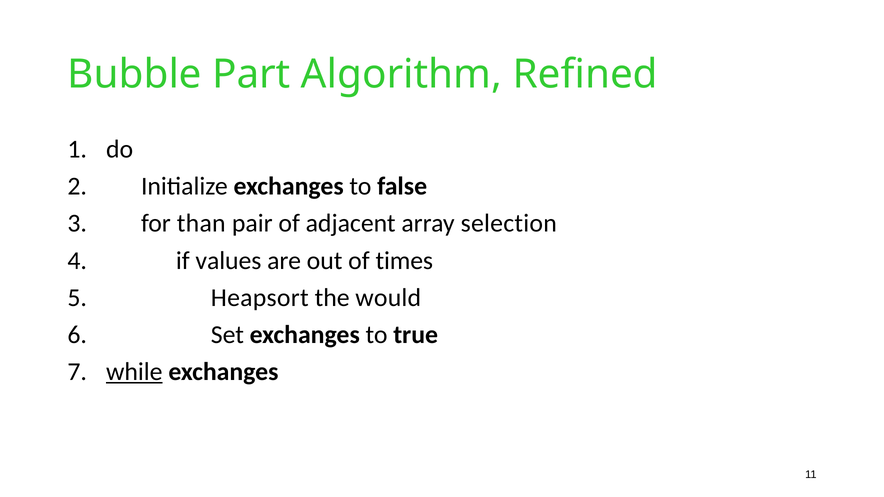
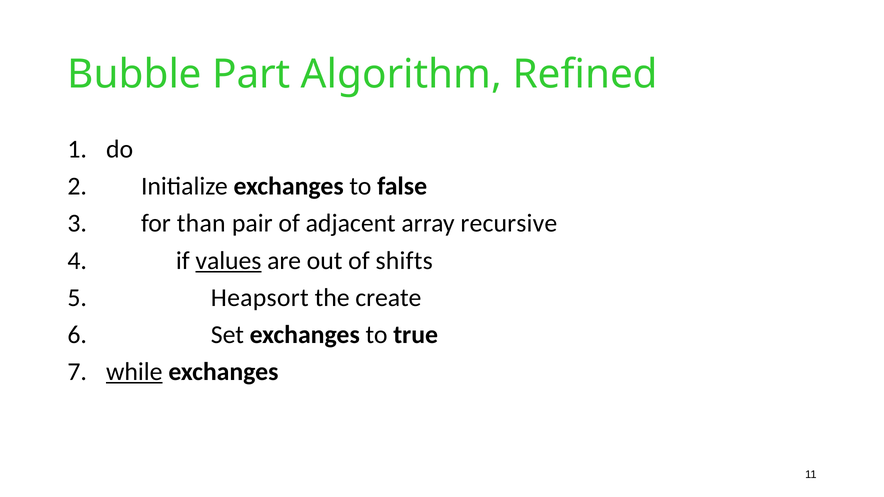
selection: selection -> recursive
values underline: none -> present
times: times -> shifts
would: would -> create
